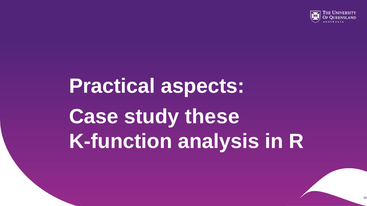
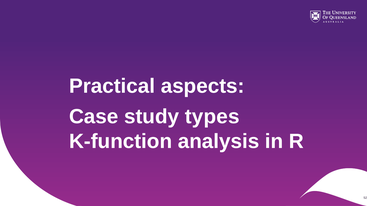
these: these -> types
